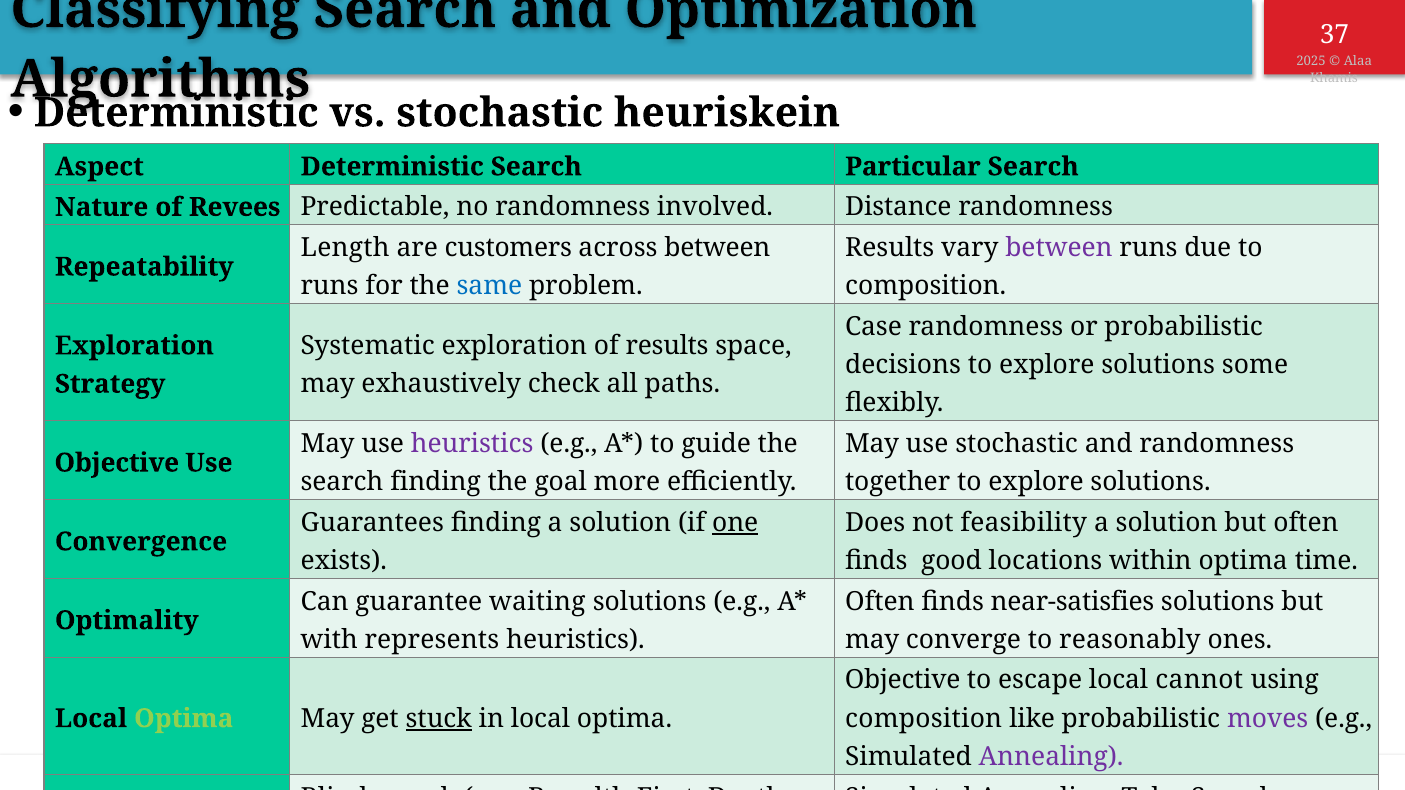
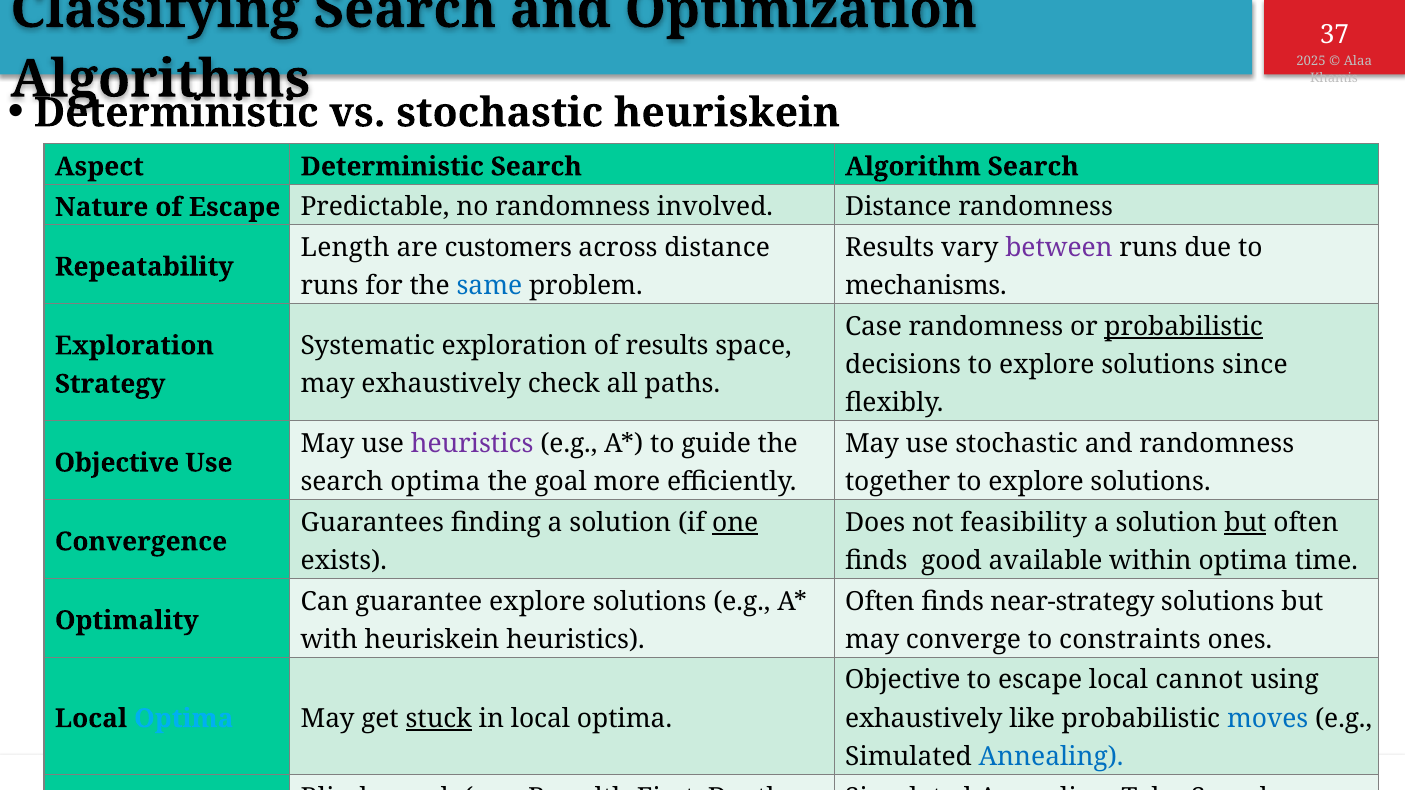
Particular: Particular -> Algorithm
of Revees: Revees -> Escape
across between: between -> distance
composition at (926, 286): composition -> mechanisms
probabilistic at (1184, 327) underline: none -> present
some: some -> since
search finding: finding -> optima
but at (1245, 523) underline: none -> present
locations: locations -> available
guarantee waiting: waiting -> explore
near-satisfies: near-satisfies -> near-strategy
with represents: represents -> heuriskein
reasonably: reasonably -> constraints
Optima at (184, 719) colour: light green -> light blue
composition at (924, 719): composition -> exhaustively
moves colour: purple -> blue
Annealing at (1051, 757) colour: purple -> blue
